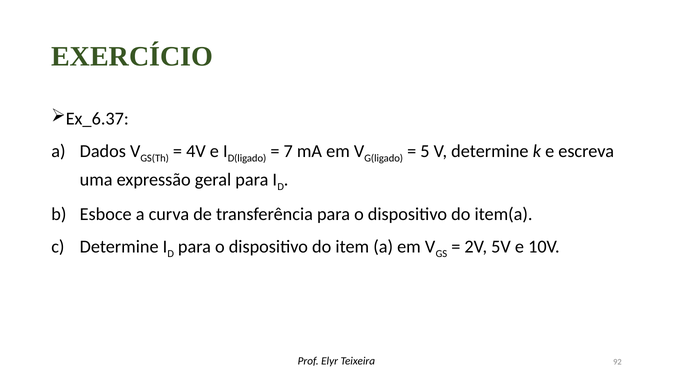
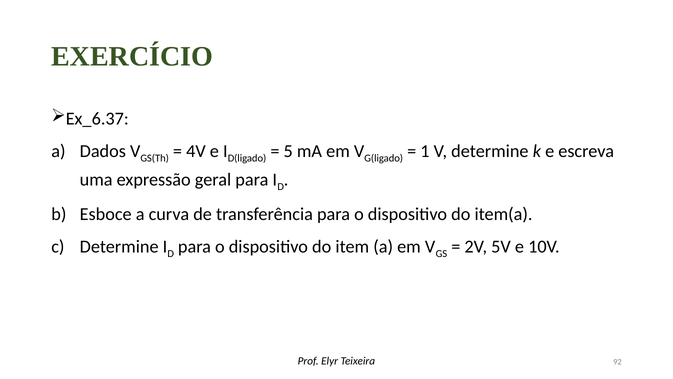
7: 7 -> 5
5: 5 -> 1
